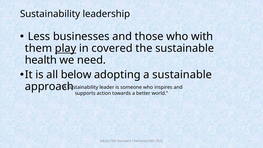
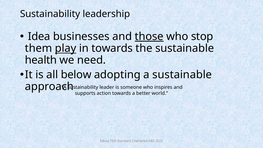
Less: Less -> Idea
those underline: none -> present
with: with -> stop
in covered: covered -> towards
